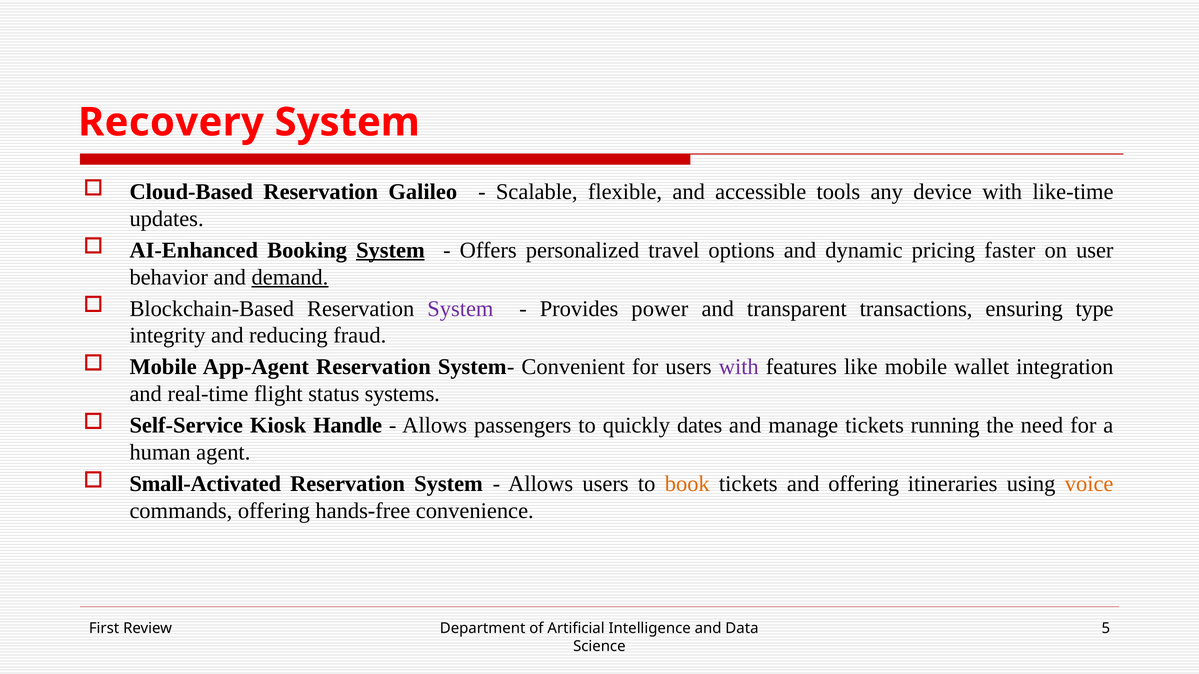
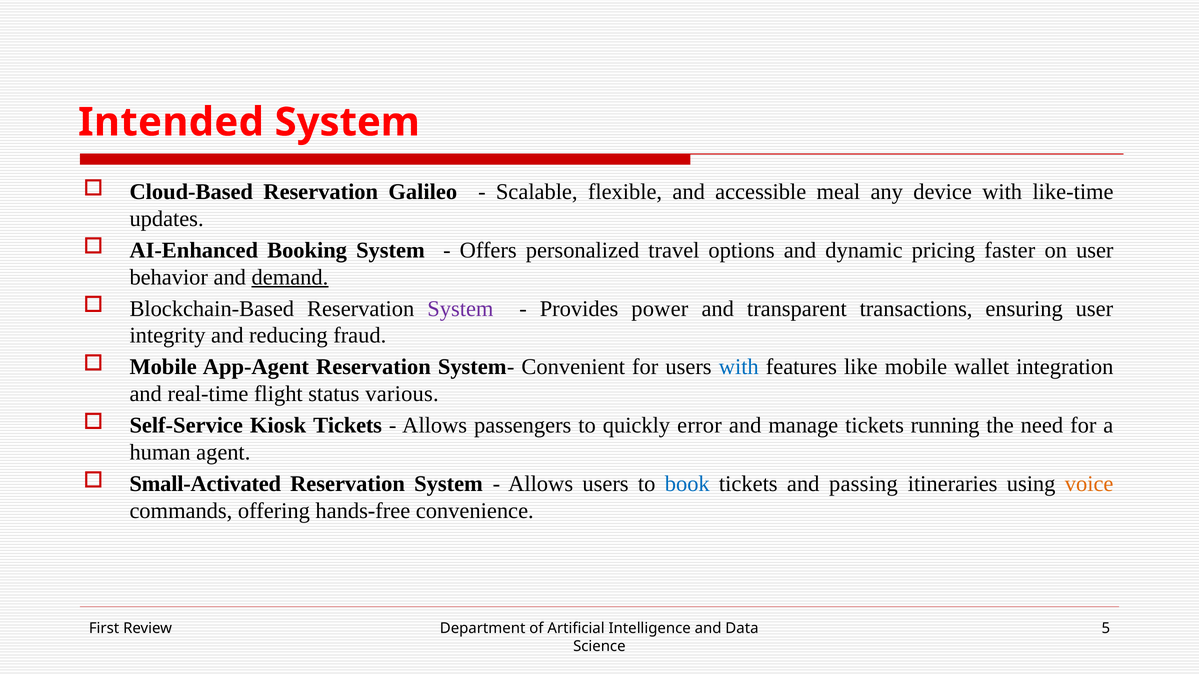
Recovery: Recovery -> Intended
tools: tools -> meal
System at (390, 250) underline: present -> none
ensuring type: type -> user
with at (739, 367) colour: purple -> blue
systems: systems -> various
Kiosk Handle: Handle -> Tickets
dates: dates -> error
book colour: orange -> blue
and offering: offering -> passing
